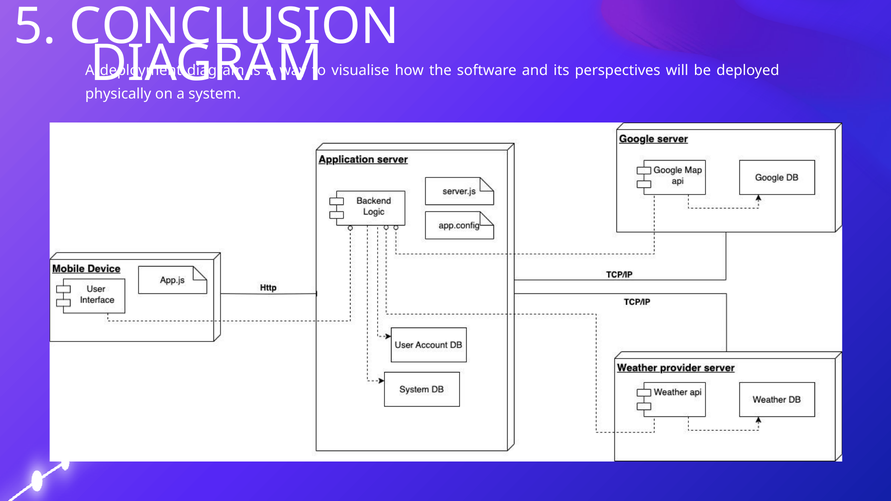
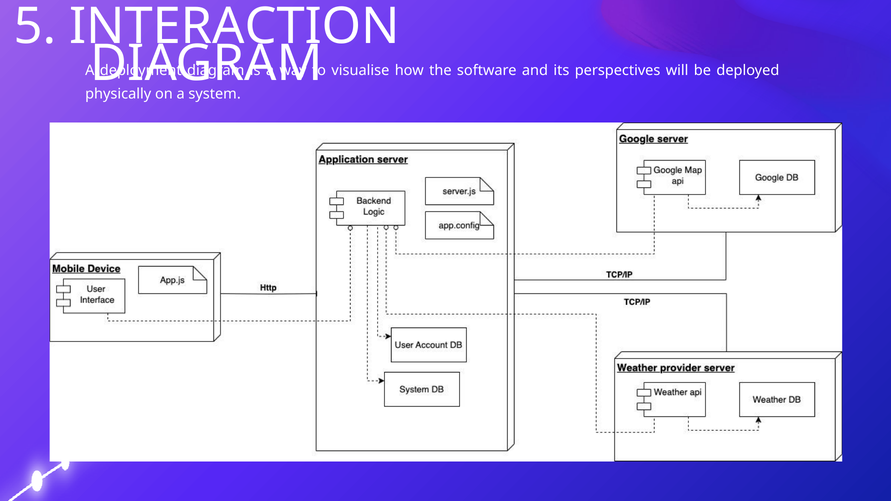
CONCLUSION: CONCLUSION -> INTERACTION
